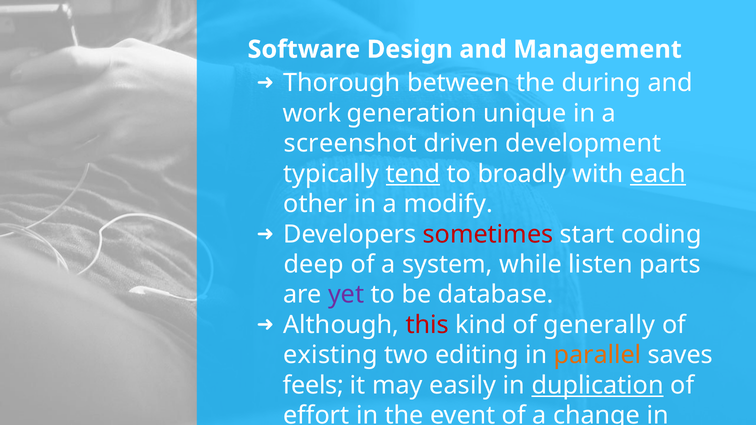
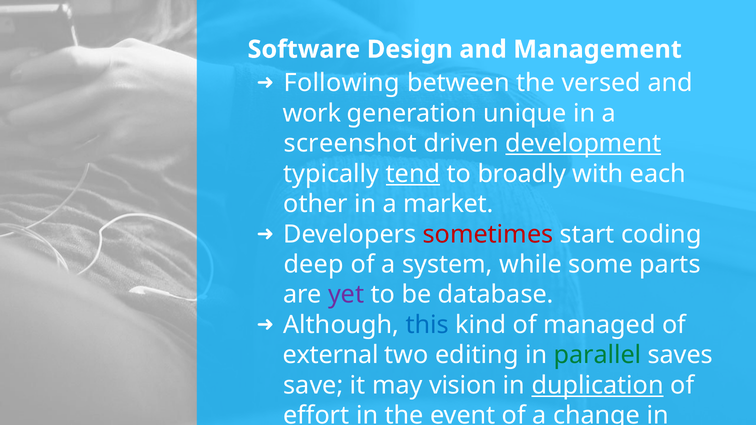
Thorough: Thorough -> Following
during: during -> versed
development underline: none -> present
each underline: present -> none
modify: modify -> market
listen: listen -> some
this colour: red -> blue
generally: generally -> managed
existing: existing -> external
parallel colour: orange -> green
feels: feels -> save
easily: easily -> vision
